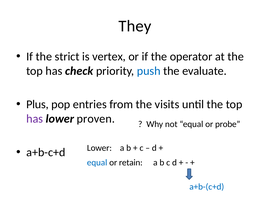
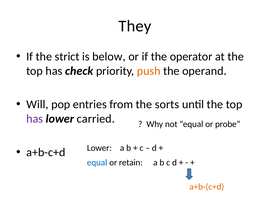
vertex: vertex -> below
push colour: blue -> orange
evaluate: evaluate -> operand
Plus: Plus -> Will
visits: visits -> sorts
proven: proven -> carried
a+b-(c+d colour: blue -> orange
